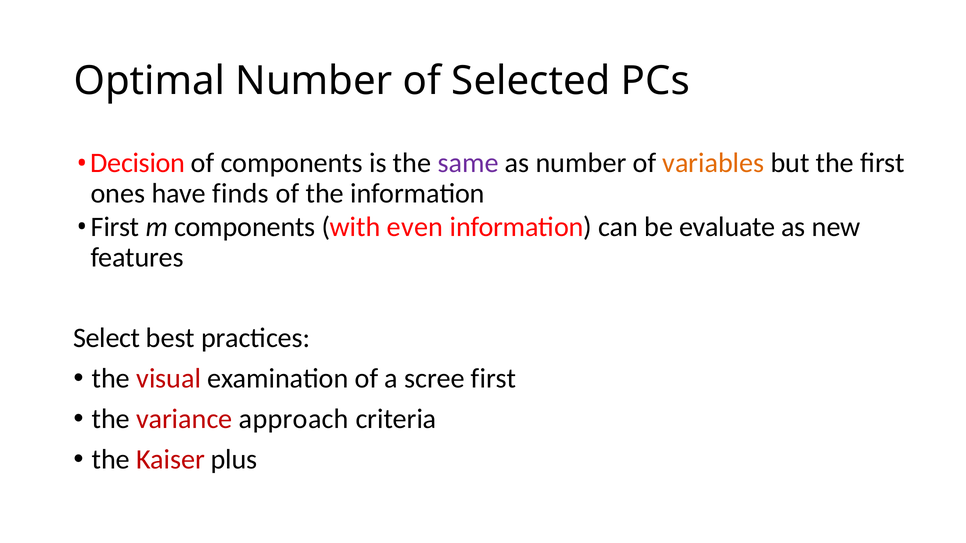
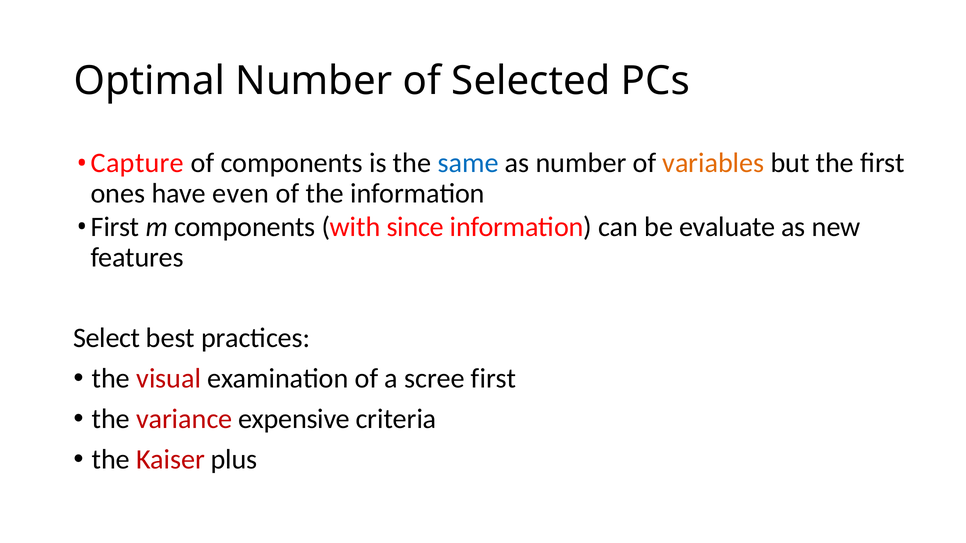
Decision: Decision -> Capture
same colour: purple -> blue
finds: finds -> even
even: even -> since
approach: approach -> expensive
